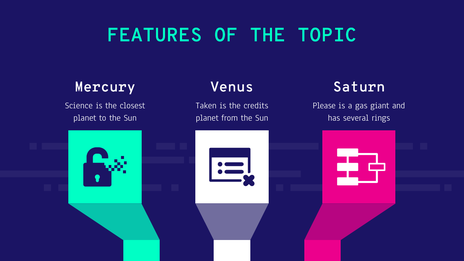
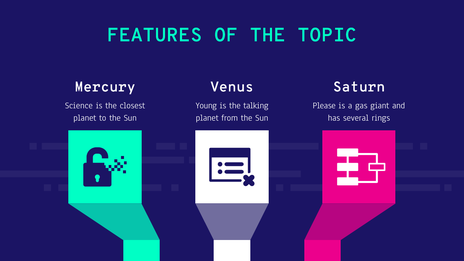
Taken: Taken -> Young
credits: credits -> talking
